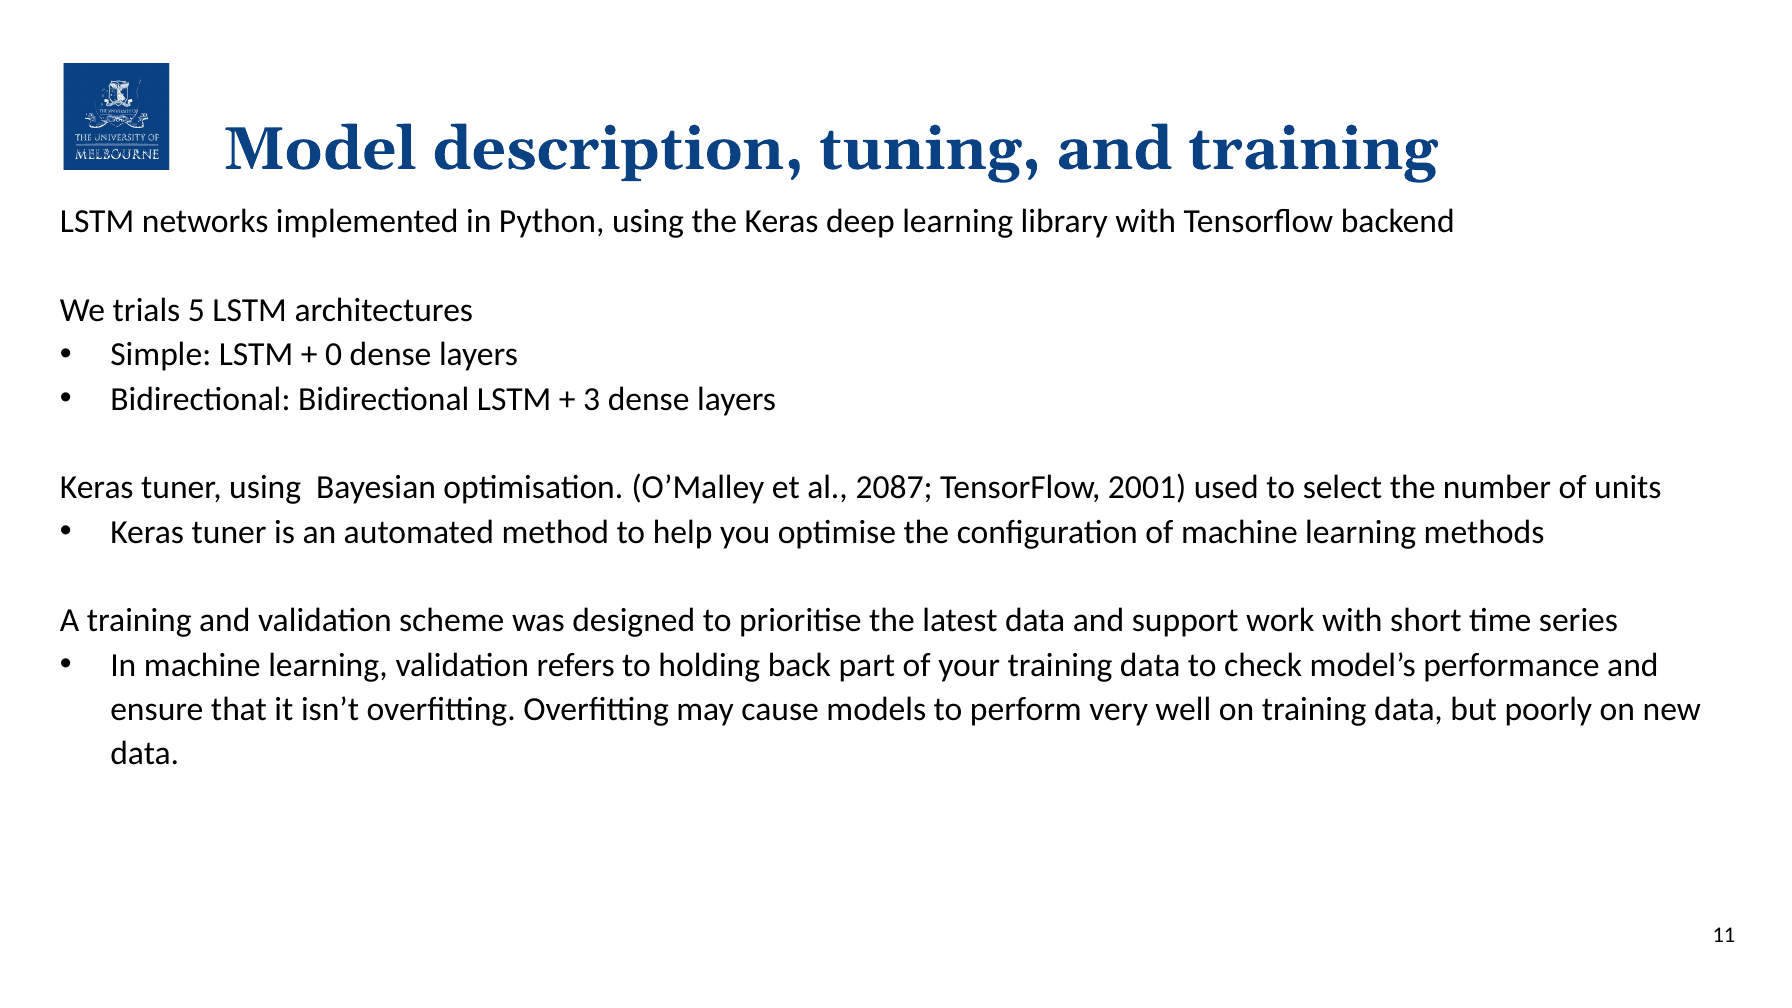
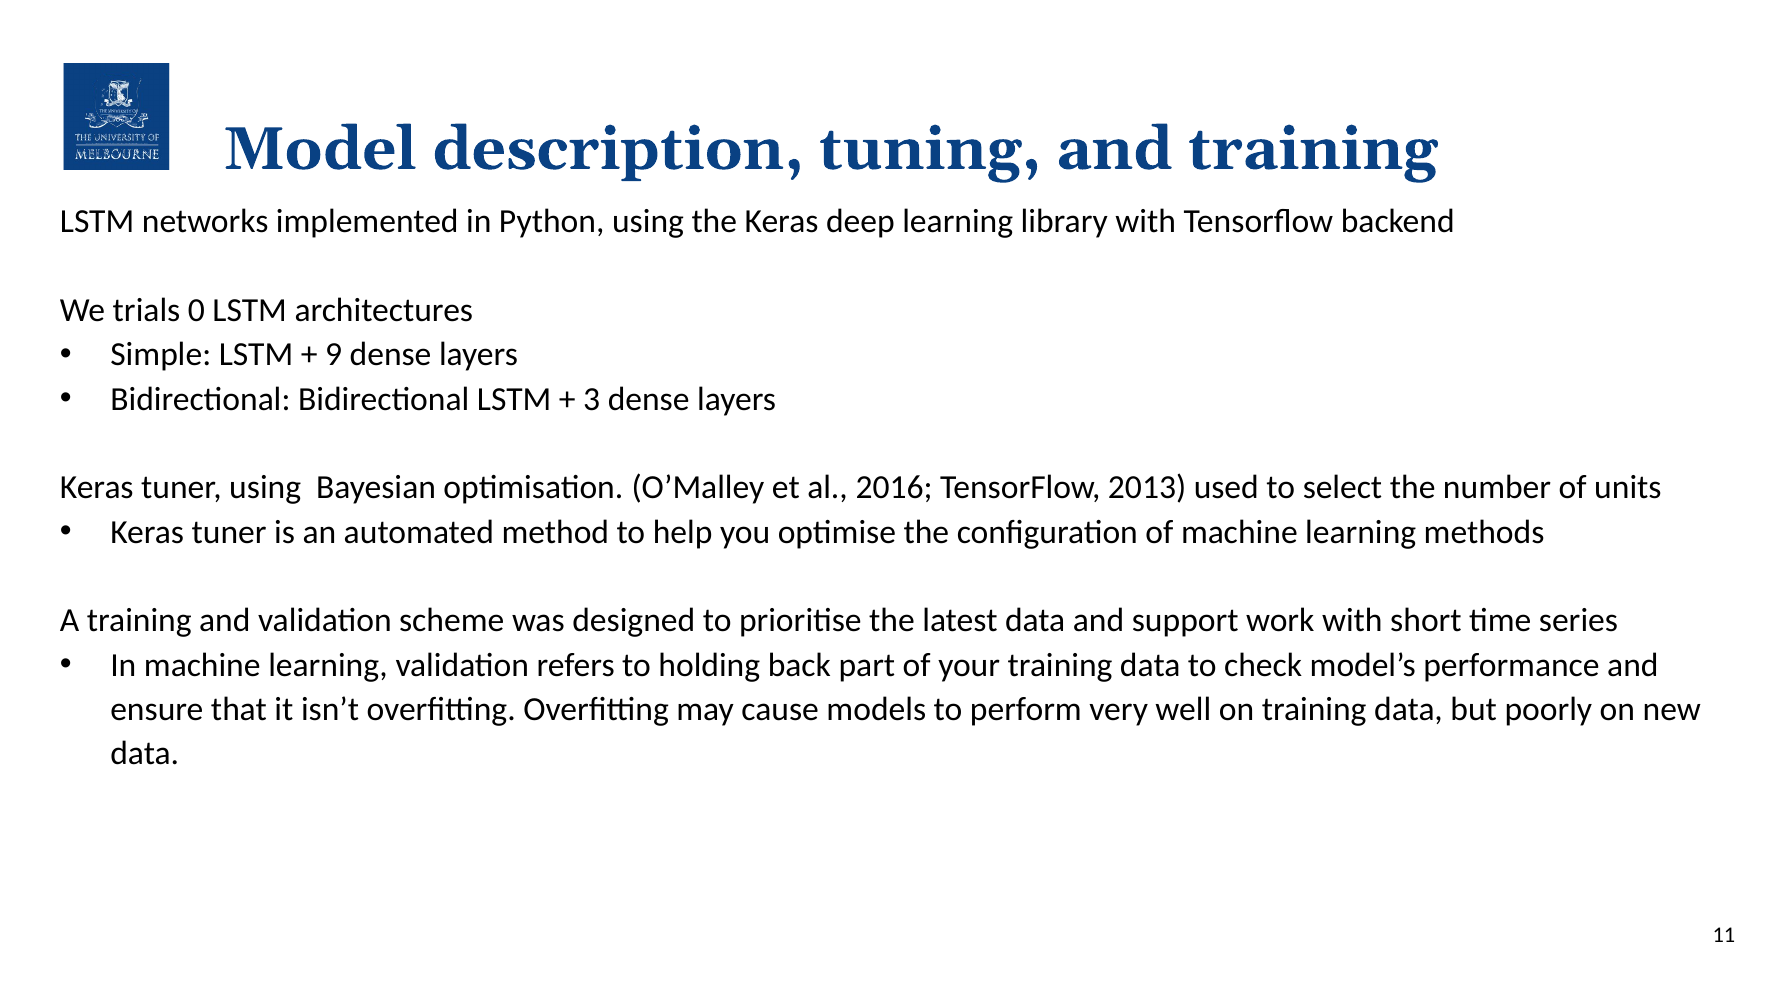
5: 5 -> 0
0: 0 -> 9
2087: 2087 -> 2016
2001: 2001 -> 2013
